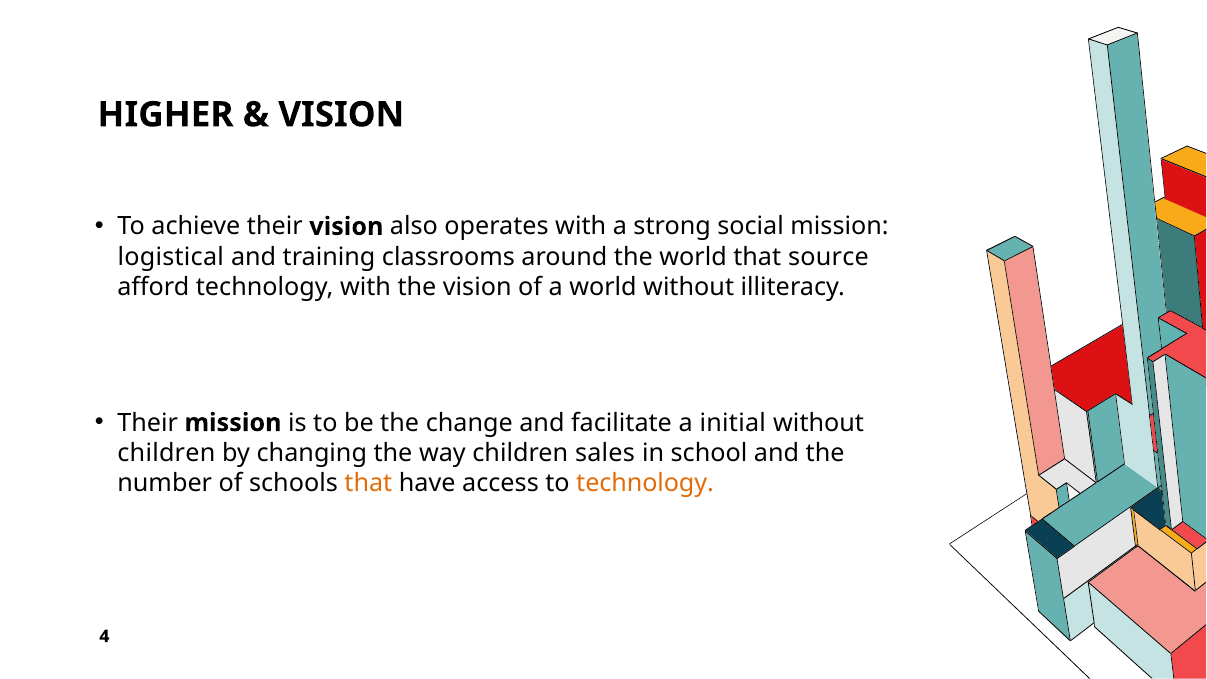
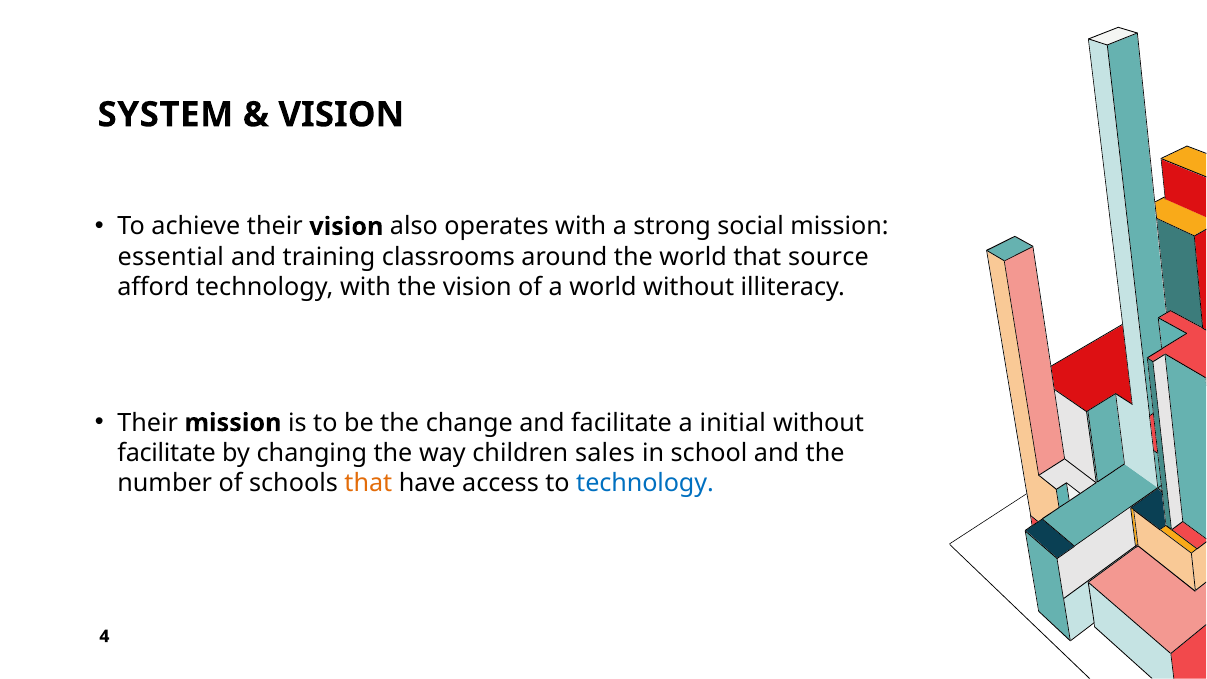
HIGHER: HIGHER -> SYSTEM
logistical: logistical -> essential
children at (166, 453): children -> facilitate
technology at (645, 483) colour: orange -> blue
